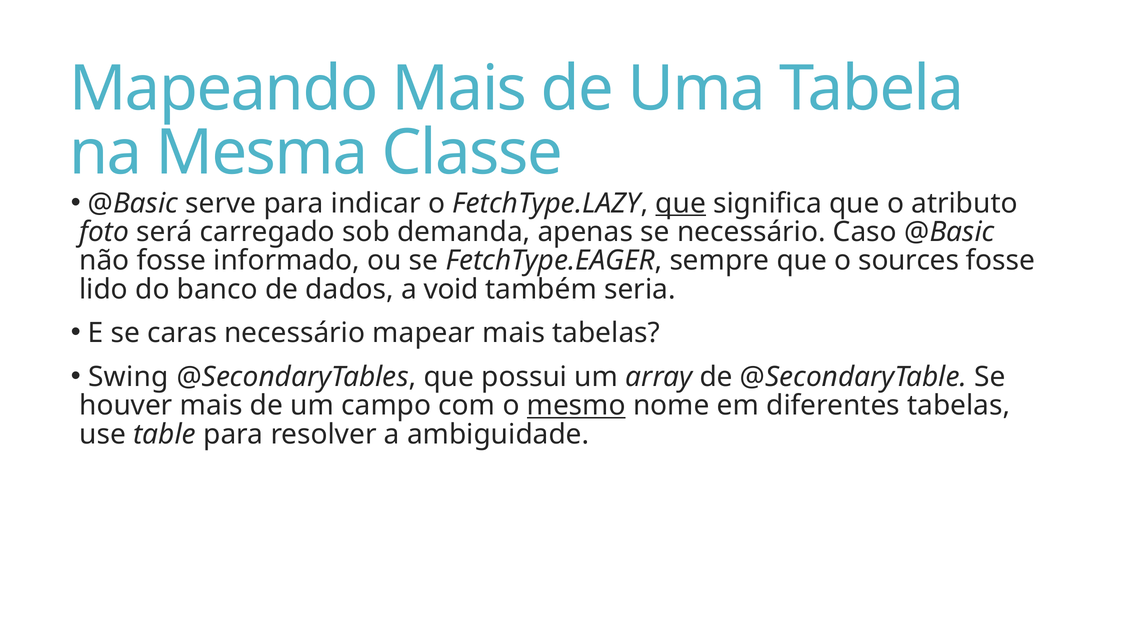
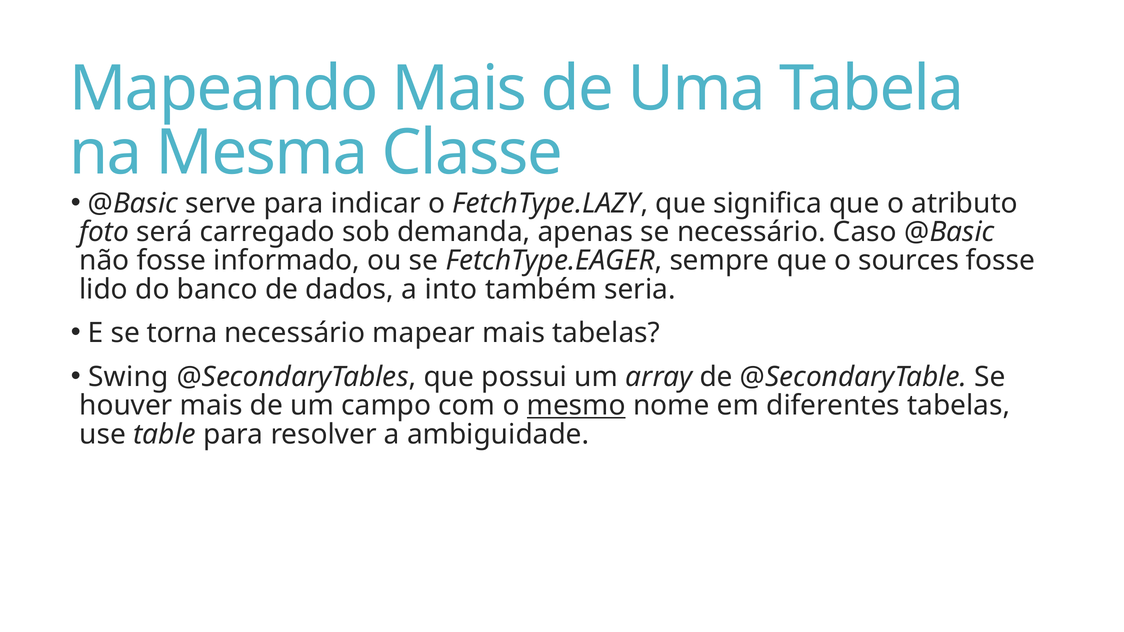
que at (681, 203) underline: present -> none
void: void -> into
caras: caras -> torna
